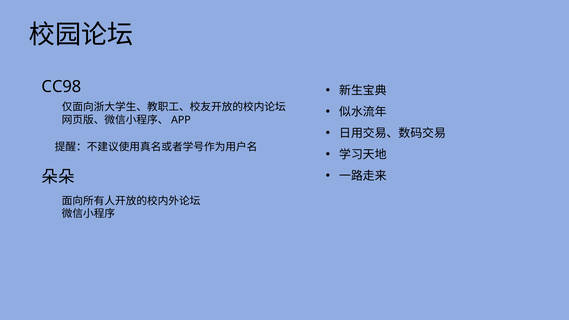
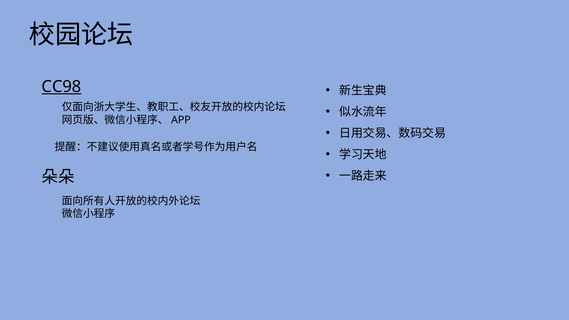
CC98 underline: none -> present
